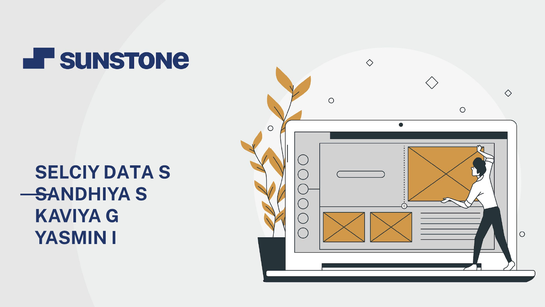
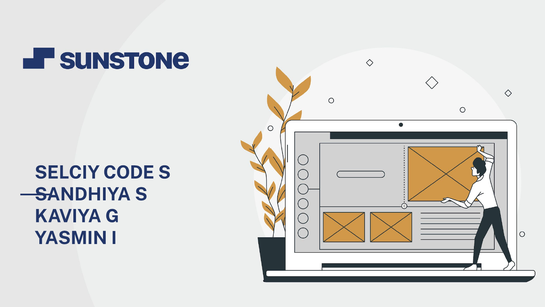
DATA: DATA -> CODE
